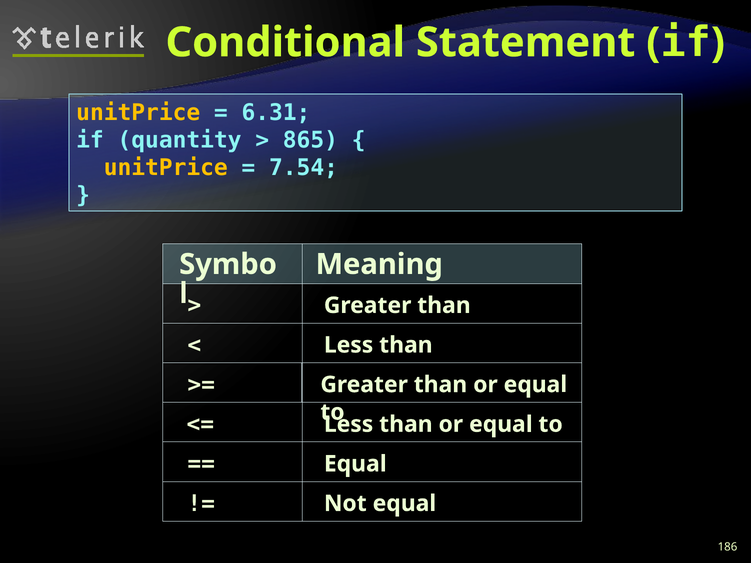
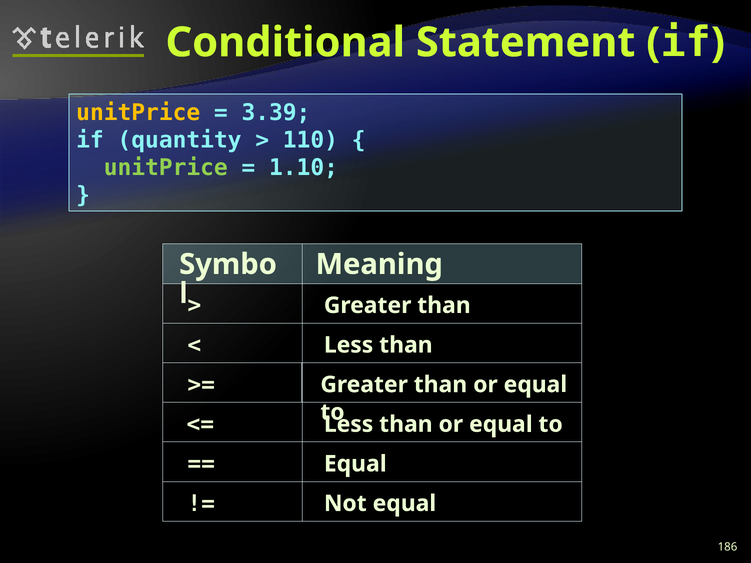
6.31: 6.31 -> 3.39
865: 865 -> 110
unitPrice at (166, 168) colour: yellow -> light green
7.54: 7.54 -> 1.10
